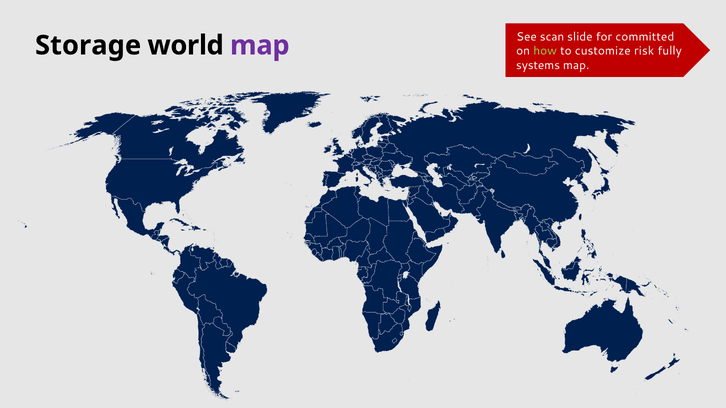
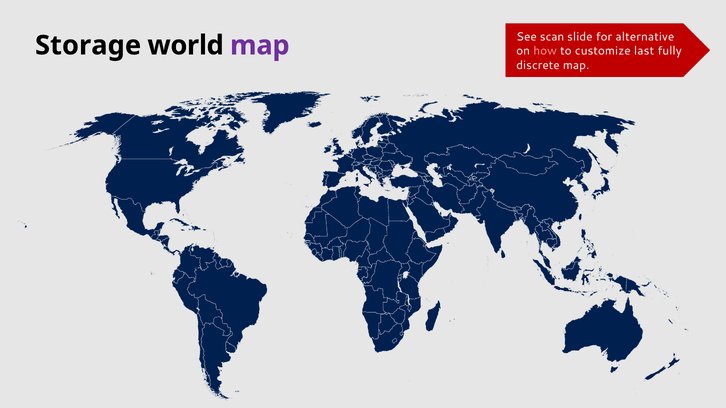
committed: committed -> alternative
how colour: light green -> pink
risk: risk -> last
systems: systems -> discrete
